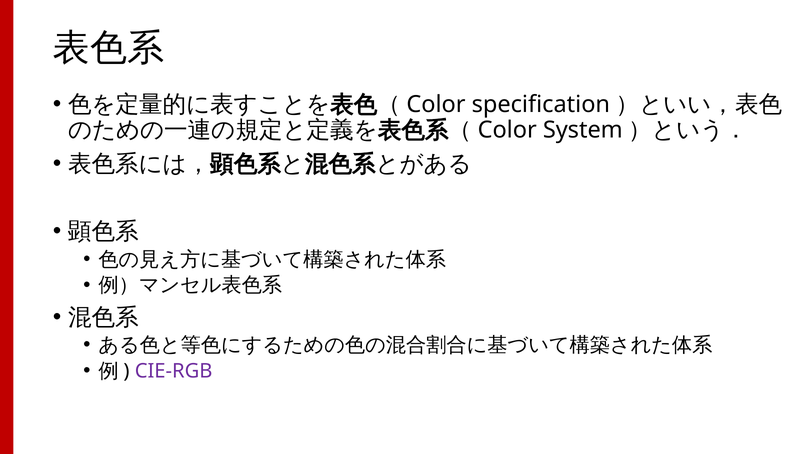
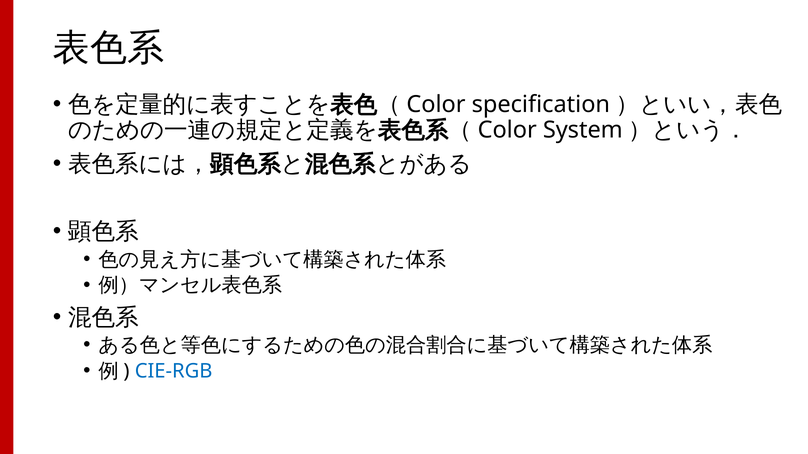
CIE-RGB colour: purple -> blue
